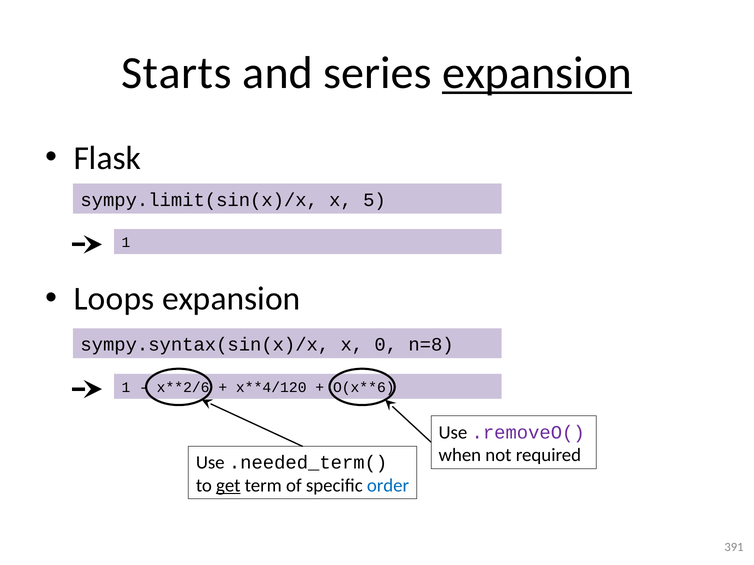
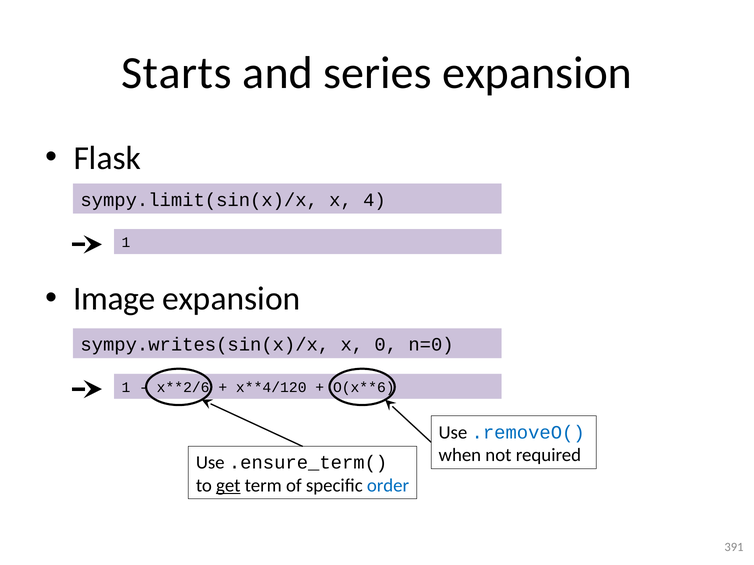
expansion at (537, 73) underline: present -> none
5: 5 -> 4
Loops: Loops -> Image
sympy.syntax(sin(x)/x: sympy.syntax(sin(x)/x -> sympy.writes(sin(x)/x
n=8: n=8 -> n=0
.removeO( colour: purple -> blue
.needed_term(: .needed_term( -> .ensure_term(
